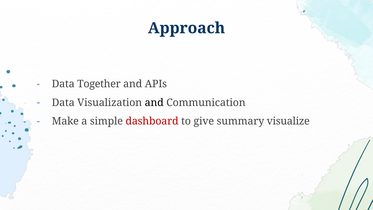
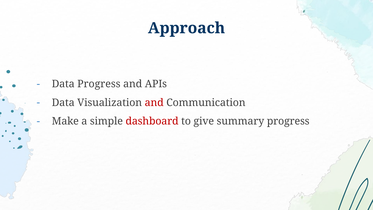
Data Together: Together -> Progress
and at (154, 103) colour: black -> red
summary visualize: visualize -> progress
